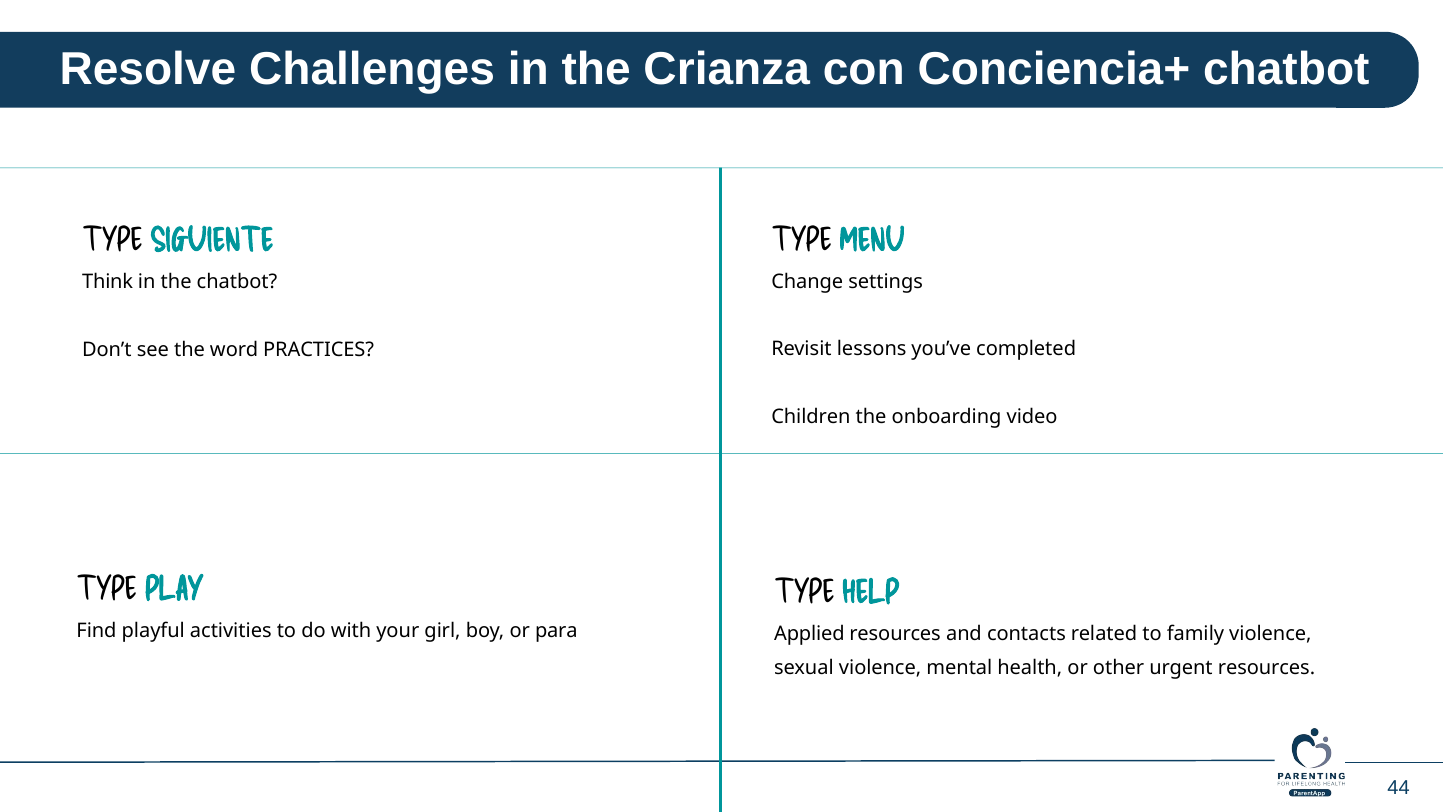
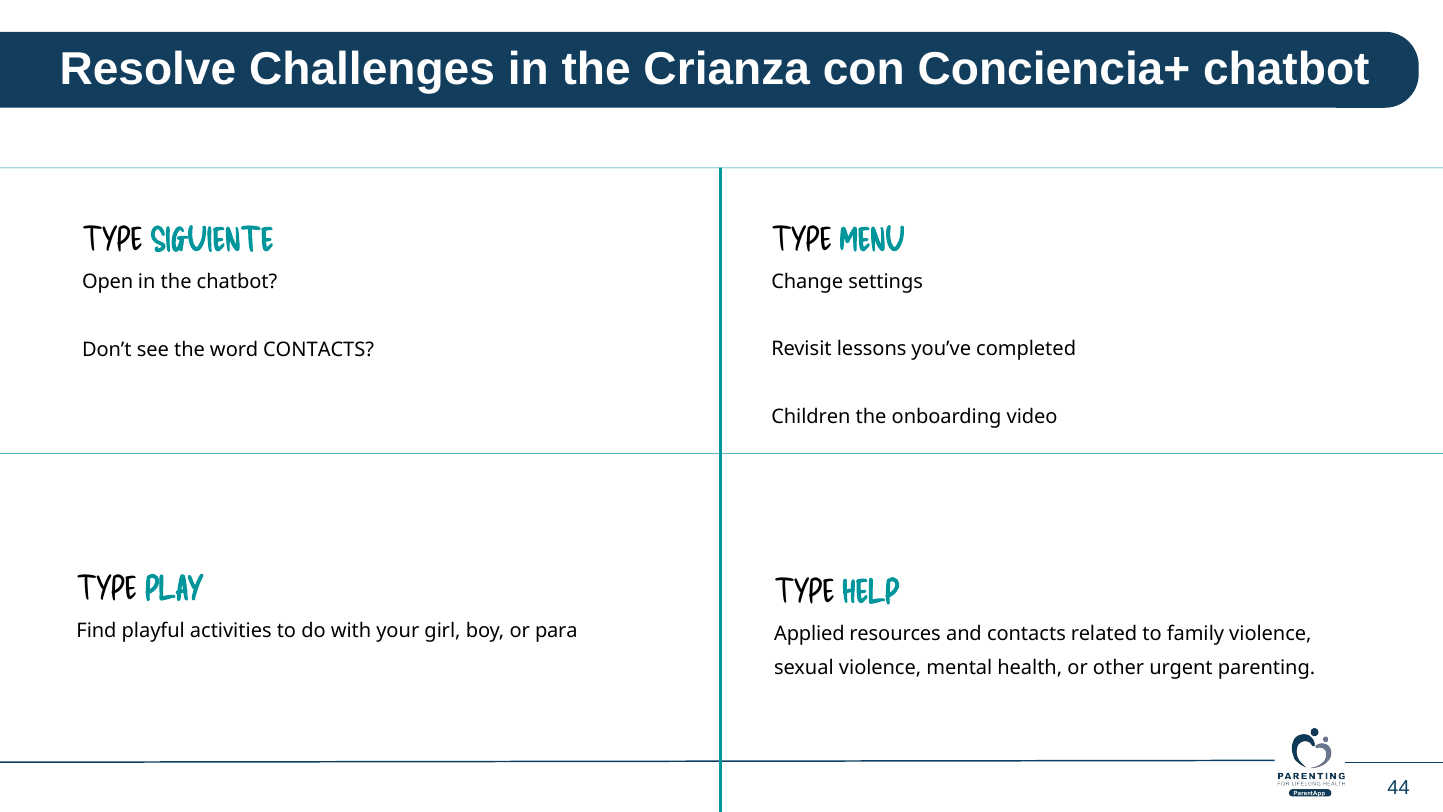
Think: Think -> Open
word PRACTICES: PRACTICES -> CONTACTS
urgent resources: resources -> parenting
